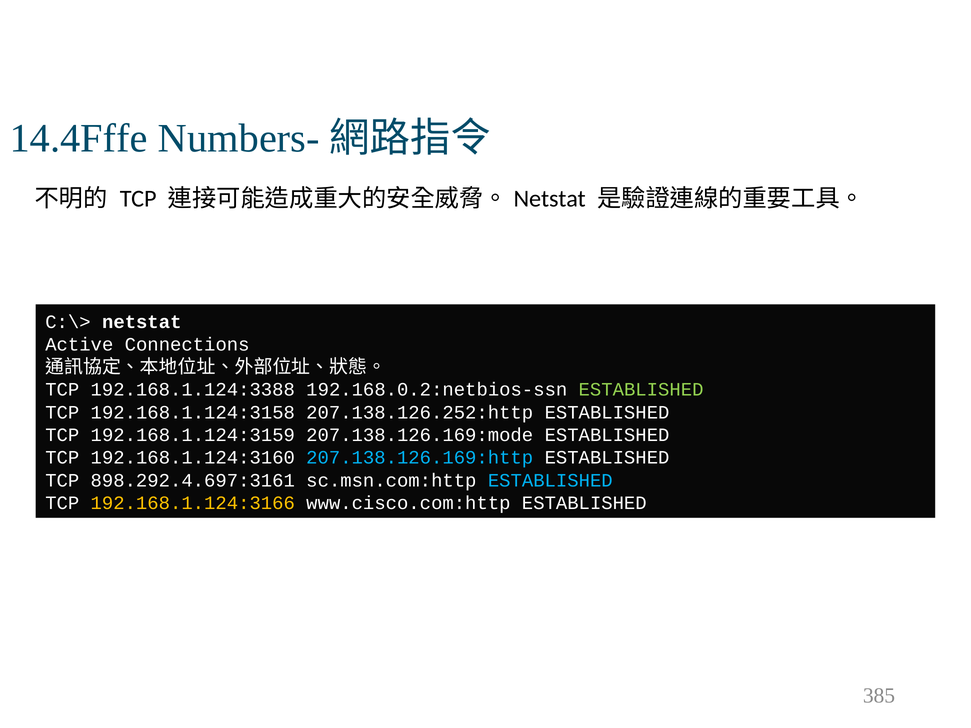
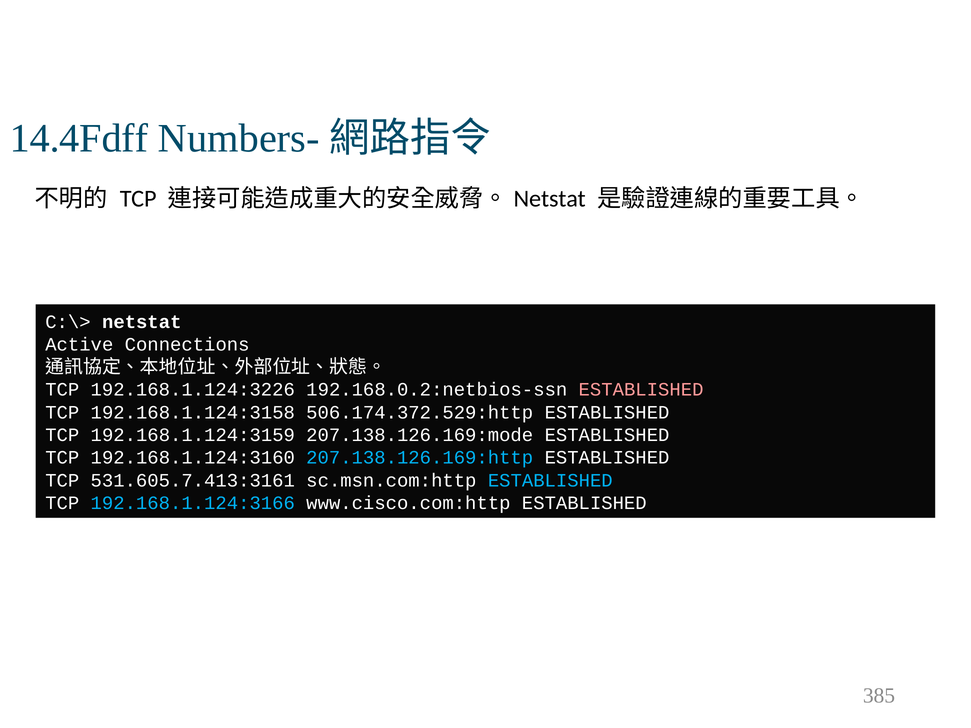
14.4Fffe: 14.4Fffe -> 14.4Fdff
192.168.1.124:3388: 192.168.1.124:3388 -> 192.168.1.124:3226
ESTABLISHED at (641, 390) colour: light green -> pink
207.138.126.252:http: 207.138.126.252:http -> 506.174.372.529:http
898.292.4.697:3161: 898.292.4.697:3161 -> 531.605.7.413:3161
192.168.1.124:3166 colour: yellow -> light blue
